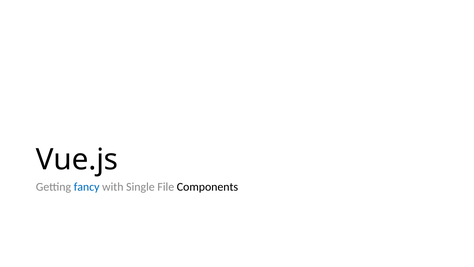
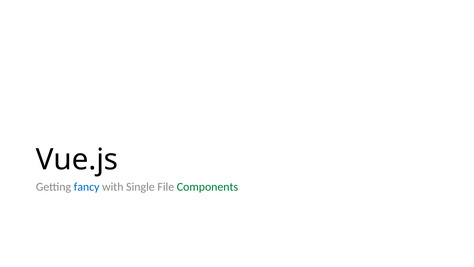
Components colour: black -> green
